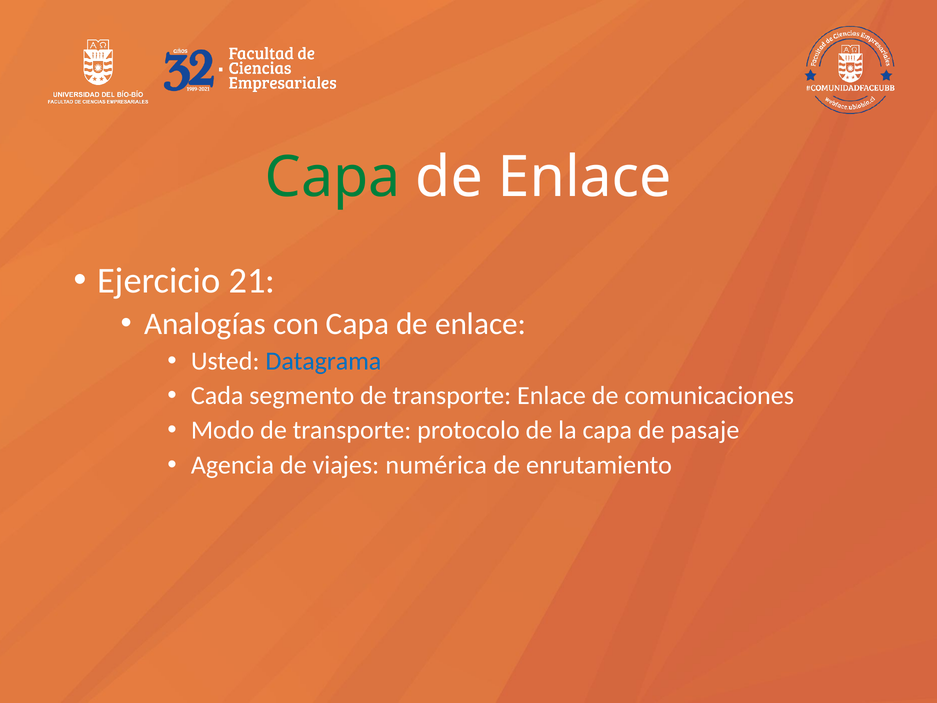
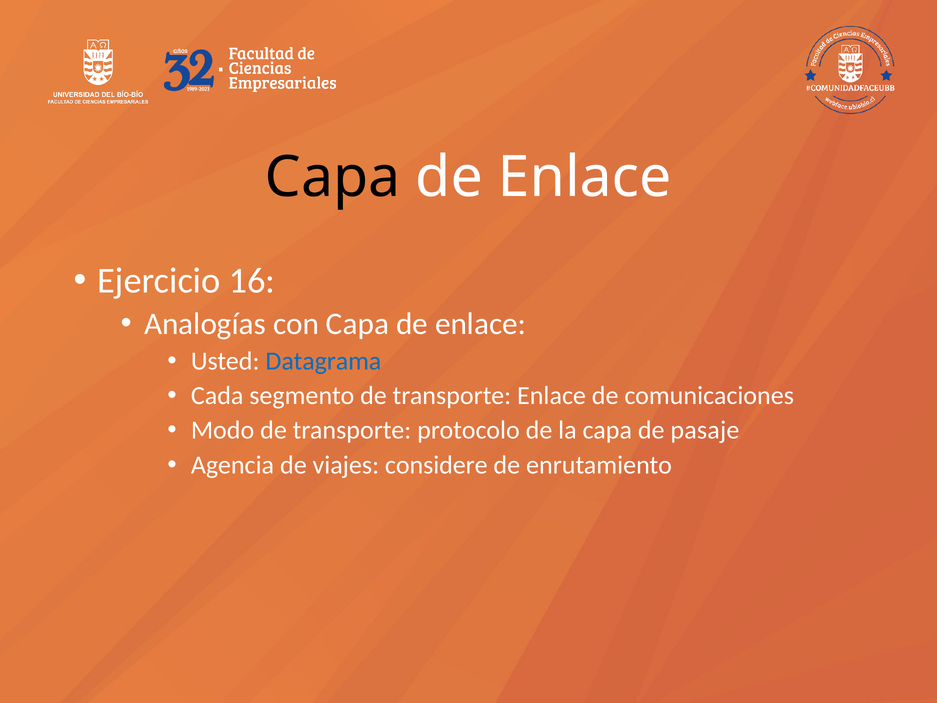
Capa at (333, 177) colour: green -> black
21: 21 -> 16
numérica: numérica -> considere
